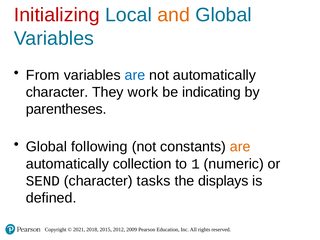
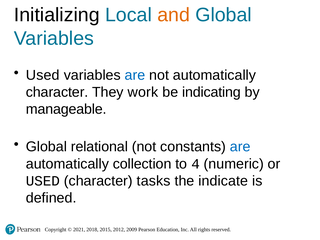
Initializing colour: red -> black
From at (43, 75): From -> Used
parentheses: parentheses -> manageable
following: following -> relational
are at (240, 147) colour: orange -> blue
1: 1 -> 4
SEND at (43, 181): SEND -> USED
displays: displays -> indicate
